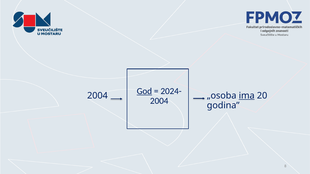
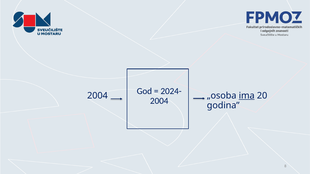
God underline: present -> none
